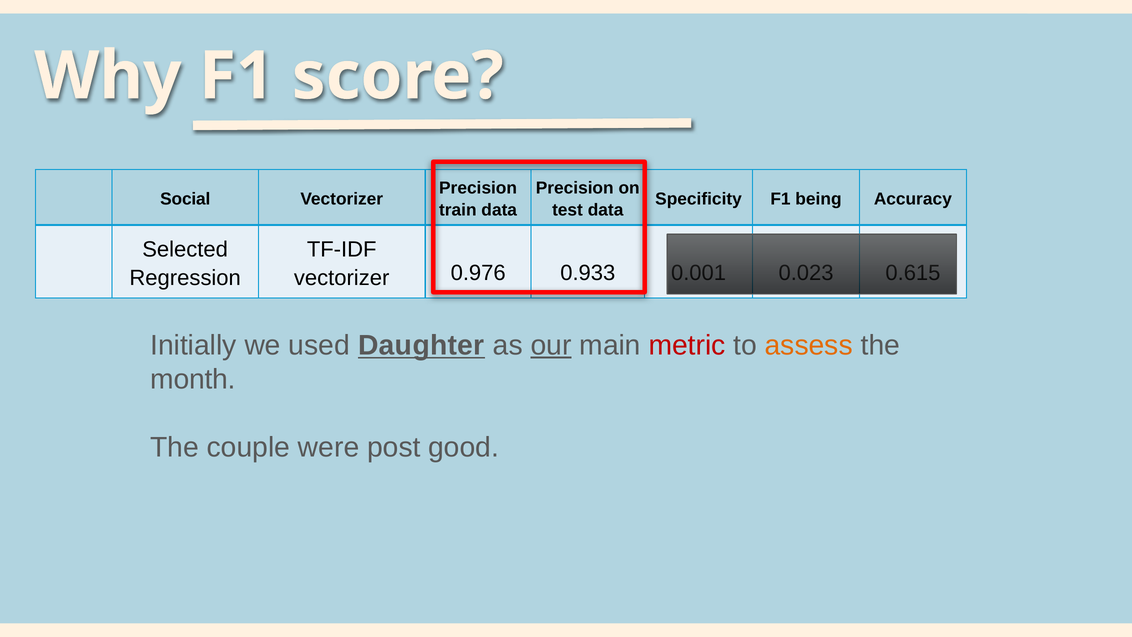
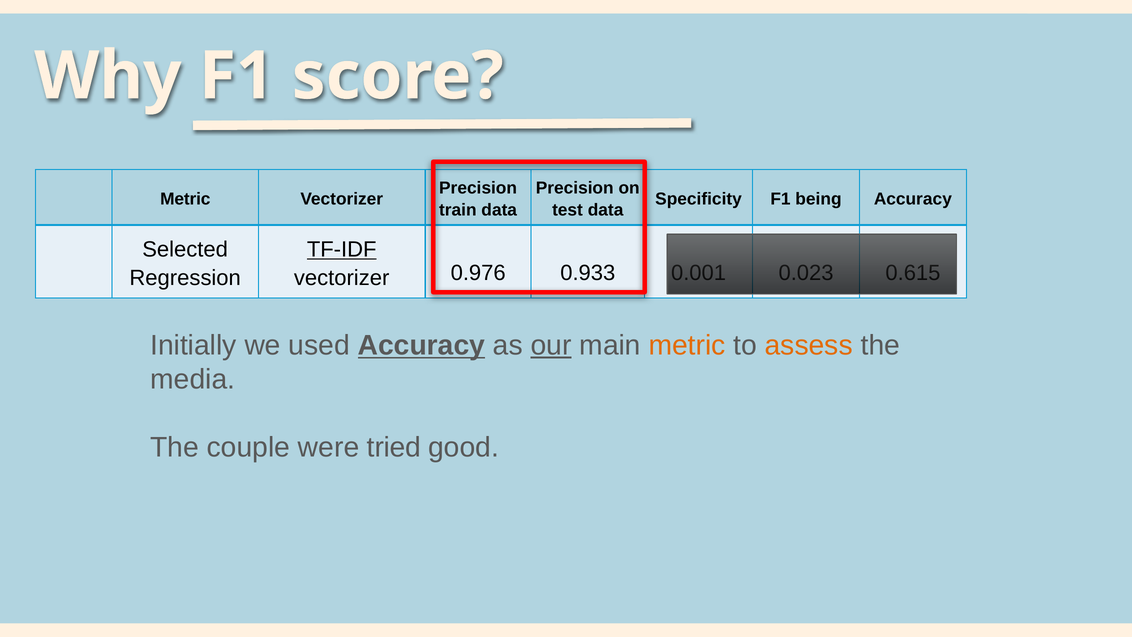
Social at (185, 199): Social -> Metric
TF-IDF underline: none -> present
used Daughter: Daughter -> Accuracy
metric at (687, 345) colour: red -> orange
month: month -> media
post: post -> tried
